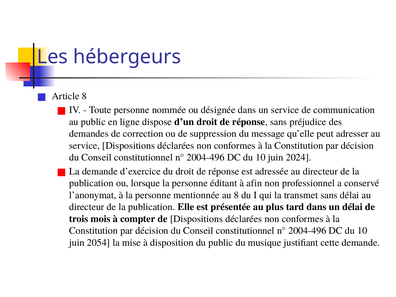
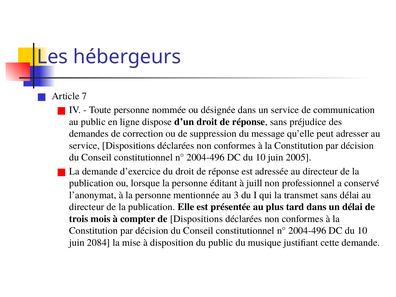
Article 8: 8 -> 7
2024: 2024 -> 2005
afin: afin -> juill
au 8: 8 -> 3
2054: 2054 -> 2084
